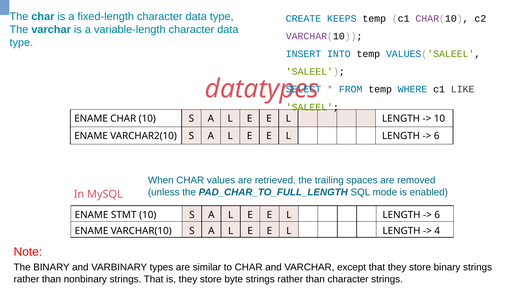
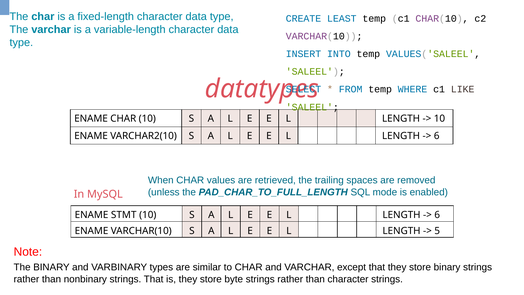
KEEPS: KEEPS -> LEAST
4: 4 -> 5
